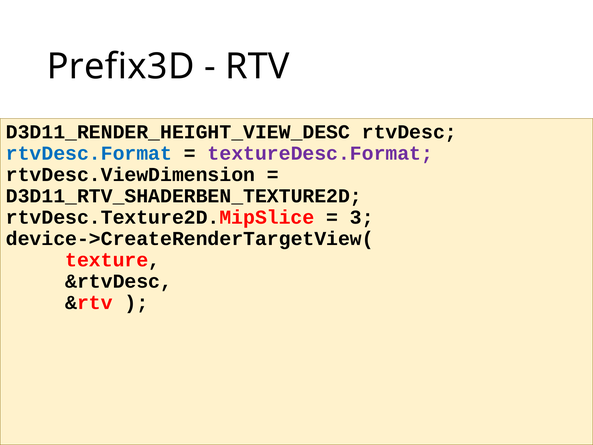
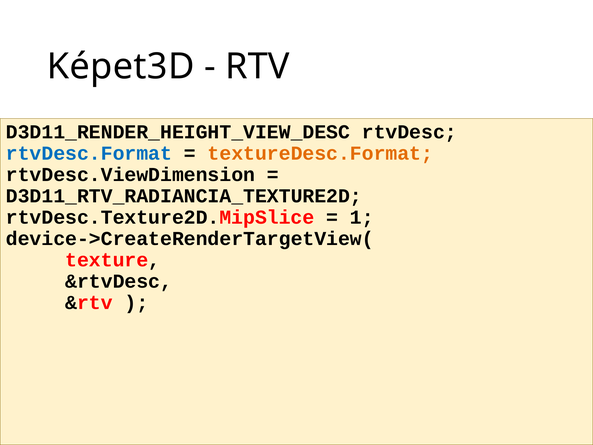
Prefix3D: Prefix3D -> Képet3D
textureDesc.Format colour: purple -> orange
D3D11_RTV_SHADERBEN_TEXTURE2D: D3D11_RTV_SHADERBEN_TEXTURE2D -> D3D11_RTV_RADIANCIA_TEXTURE2D
3: 3 -> 1
